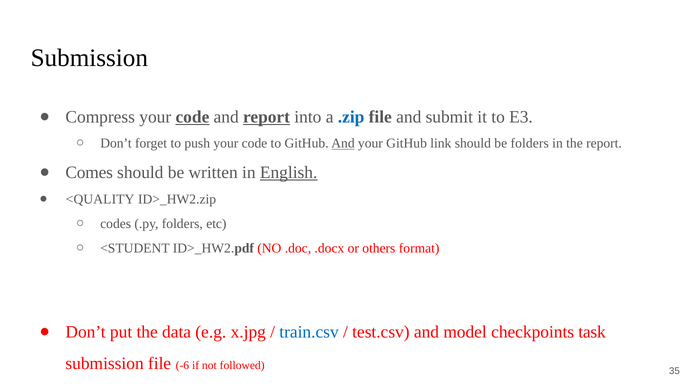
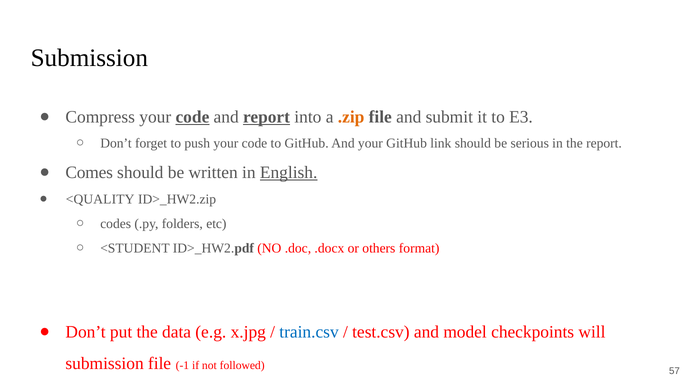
.zip colour: blue -> orange
And at (343, 143) underline: present -> none
be folders: folders -> serious
task: task -> will
-6: -6 -> -1
35: 35 -> 57
